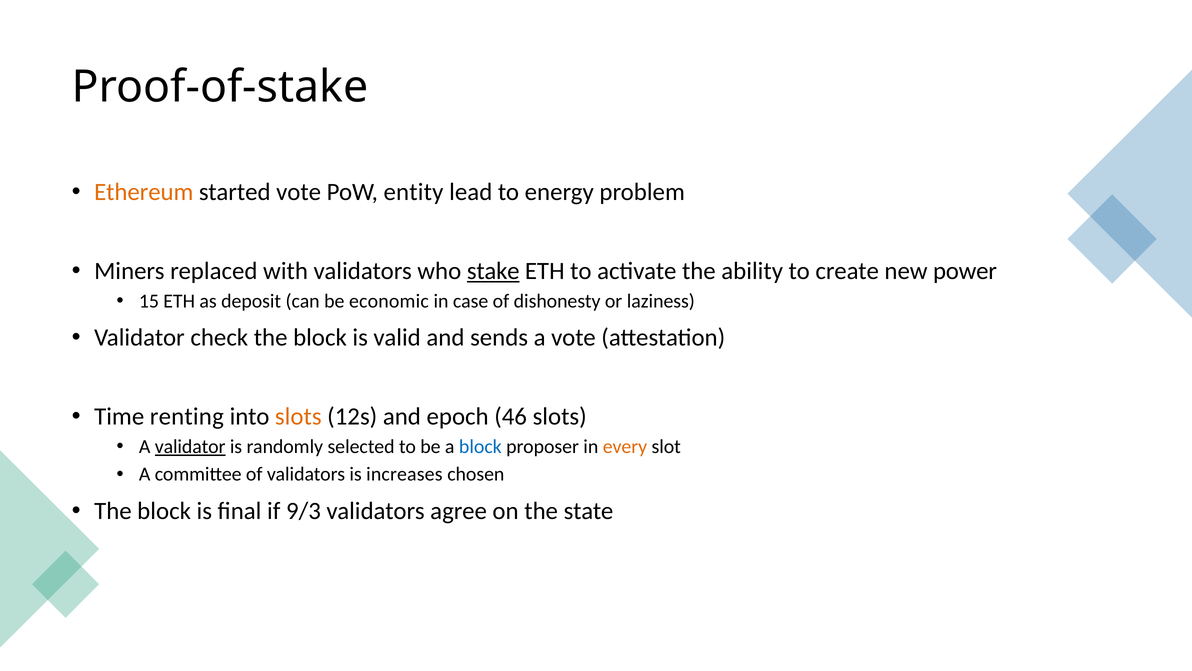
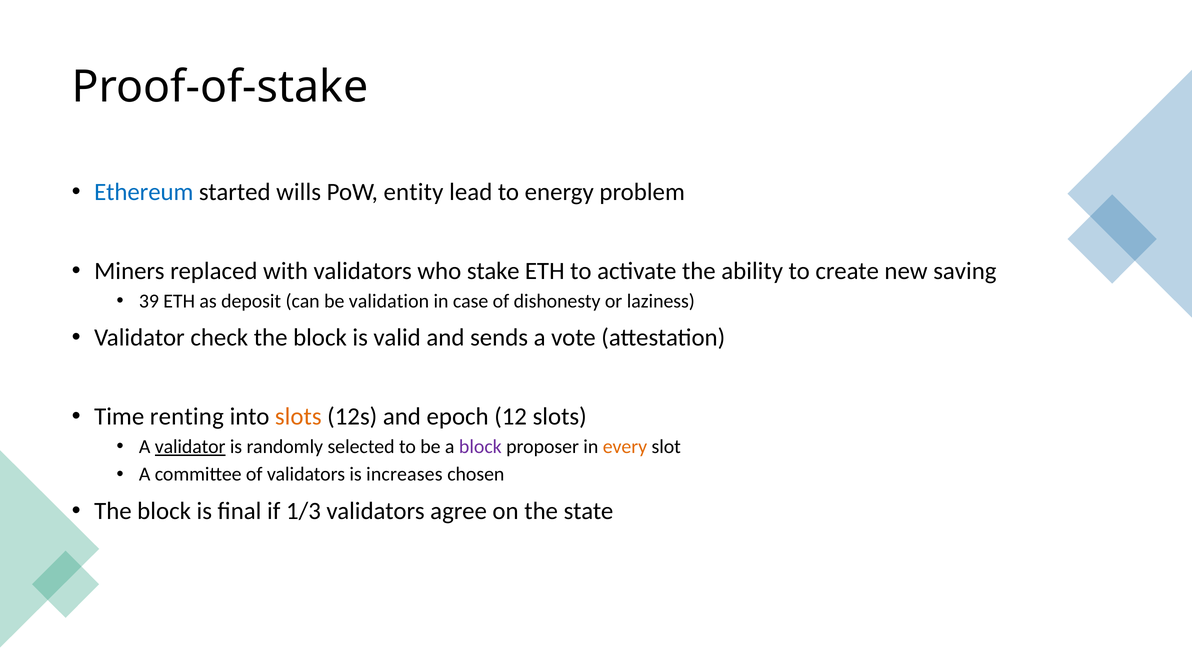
Ethereum colour: orange -> blue
started vote: vote -> wills
stake underline: present -> none
power: power -> saving
15: 15 -> 39
economic: economic -> validation
46: 46 -> 12
block at (480, 446) colour: blue -> purple
9/3: 9/3 -> 1/3
